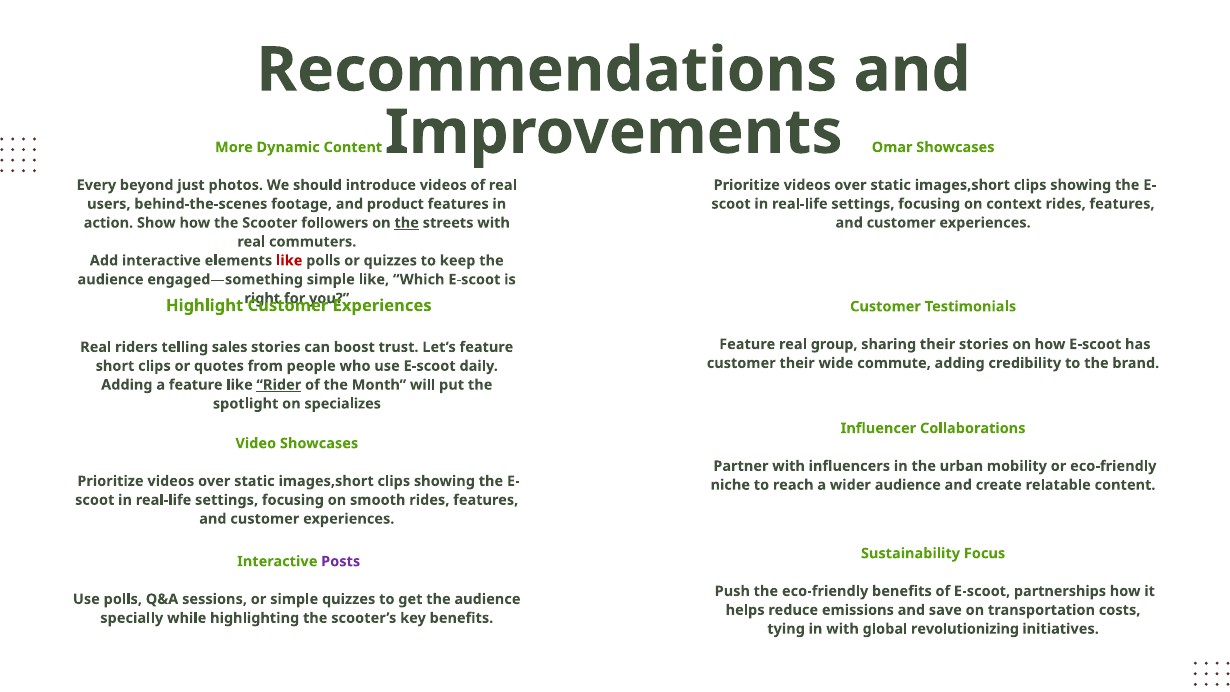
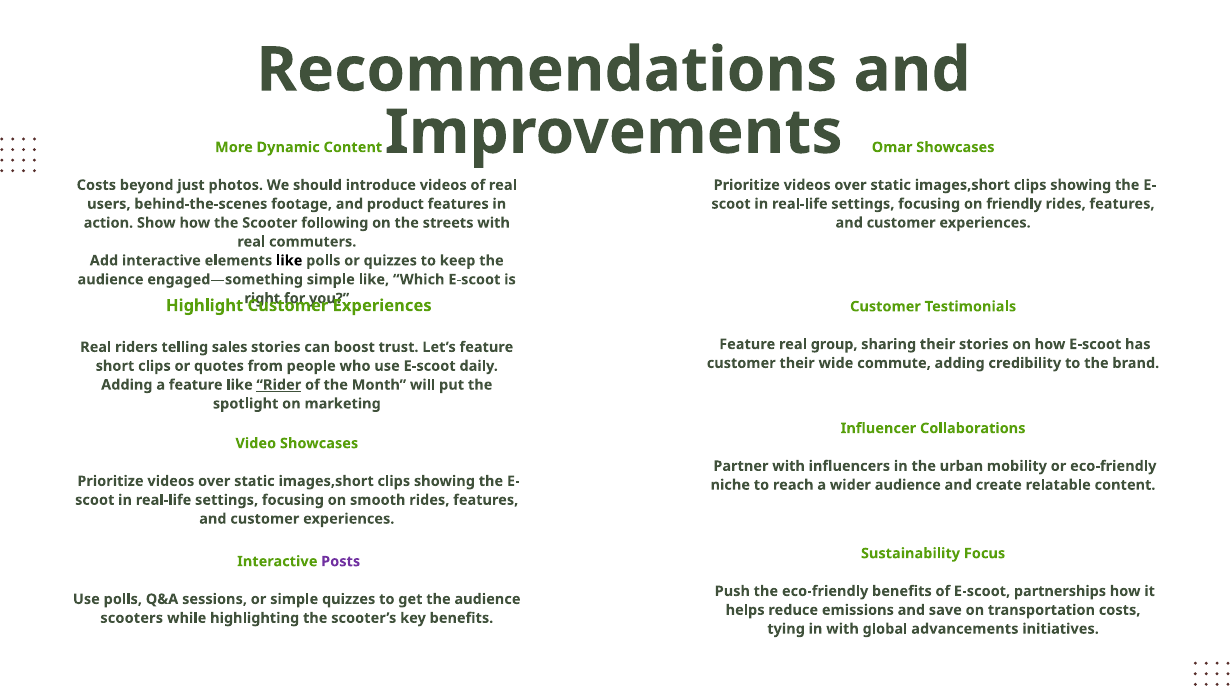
Every at (96, 185): Every -> Costs
context: context -> friendly
followers: followers -> following
the at (407, 223) underline: present -> none
like at (289, 261) colour: red -> black
specializes: specializes -> marketing
specially: specially -> scooters
revolutionizing: revolutionizing -> advancements
